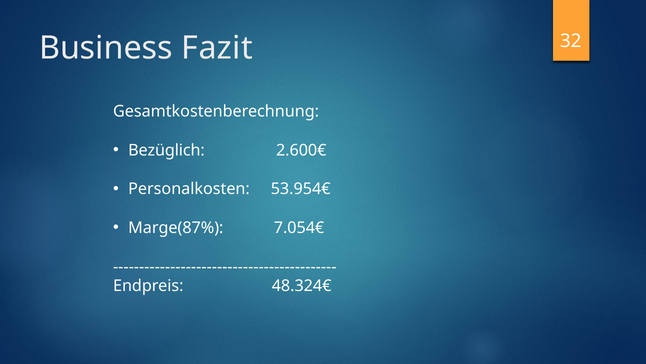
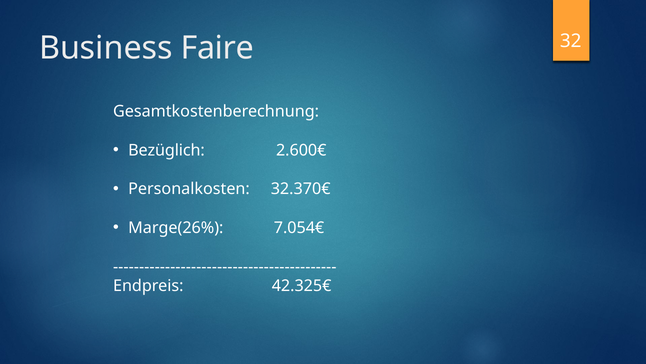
Fazit: Fazit -> Faire
53.954€: 53.954€ -> 32.370€
Marge(87%: Marge(87% -> Marge(26%
48.324€: 48.324€ -> 42.325€
